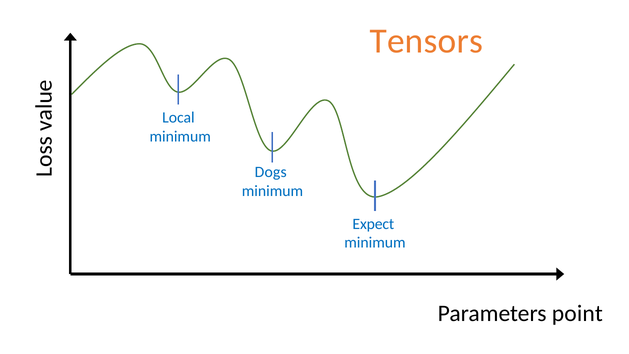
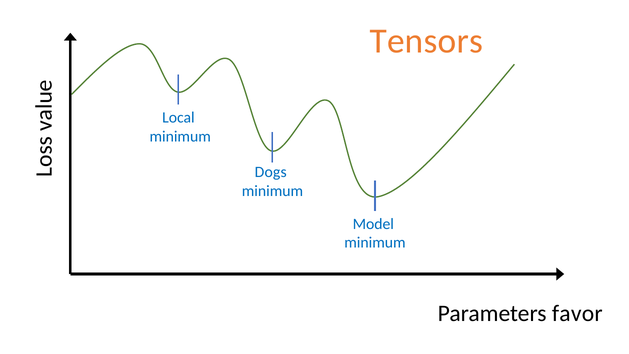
Expect: Expect -> Model
point: point -> favor
